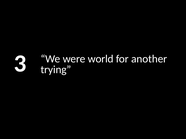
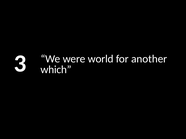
trying: trying -> which
